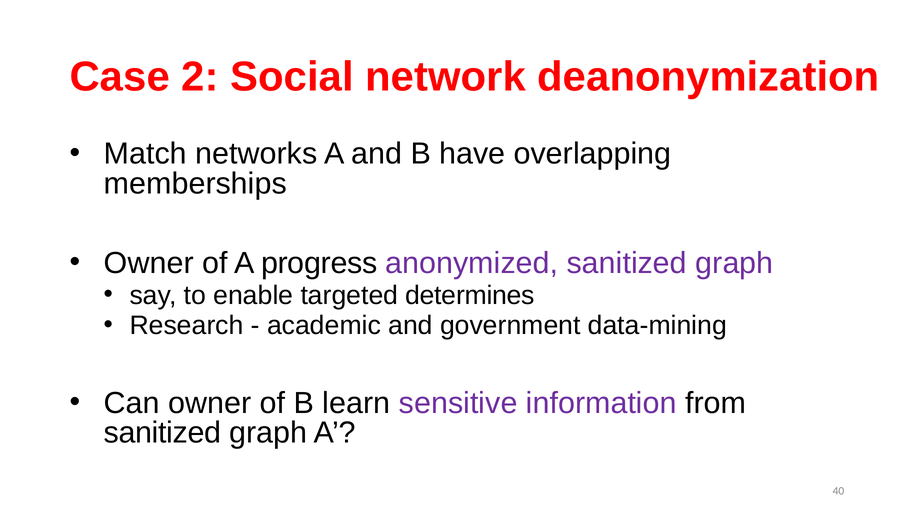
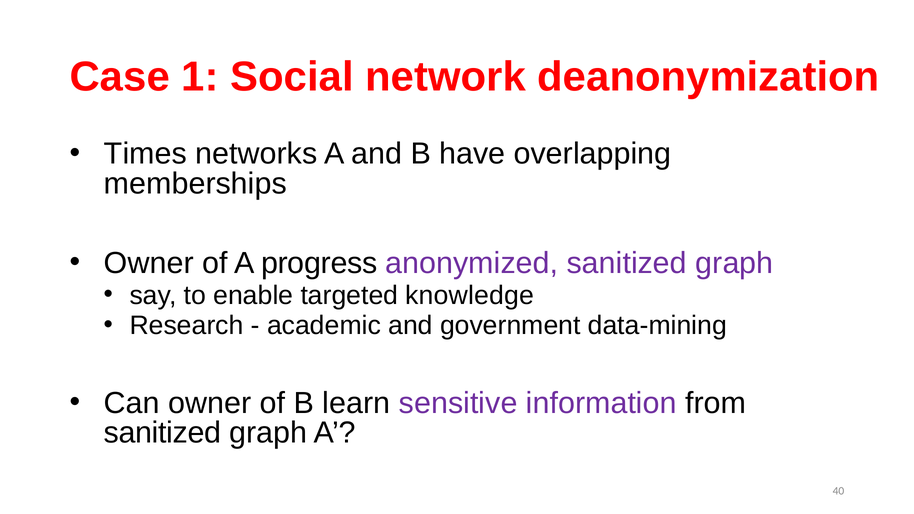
2: 2 -> 1
Match: Match -> Times
determines: determines -> knowledge
